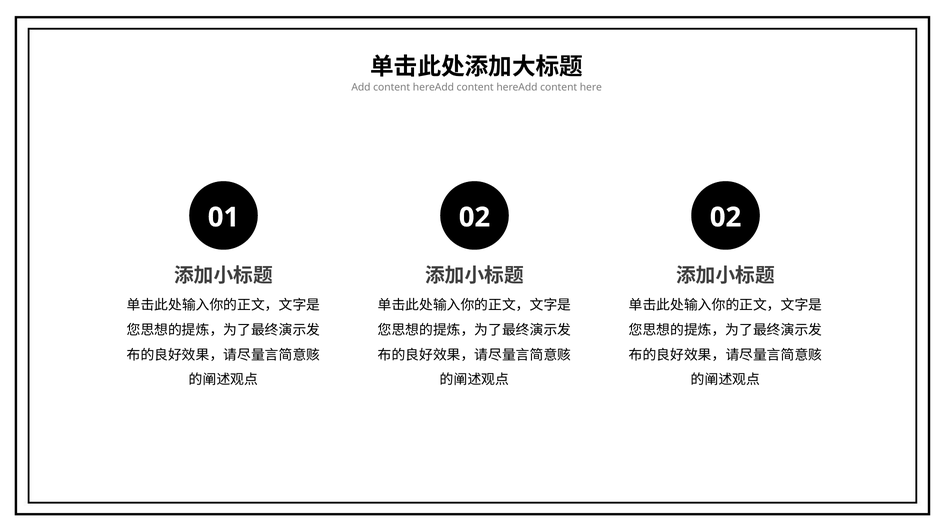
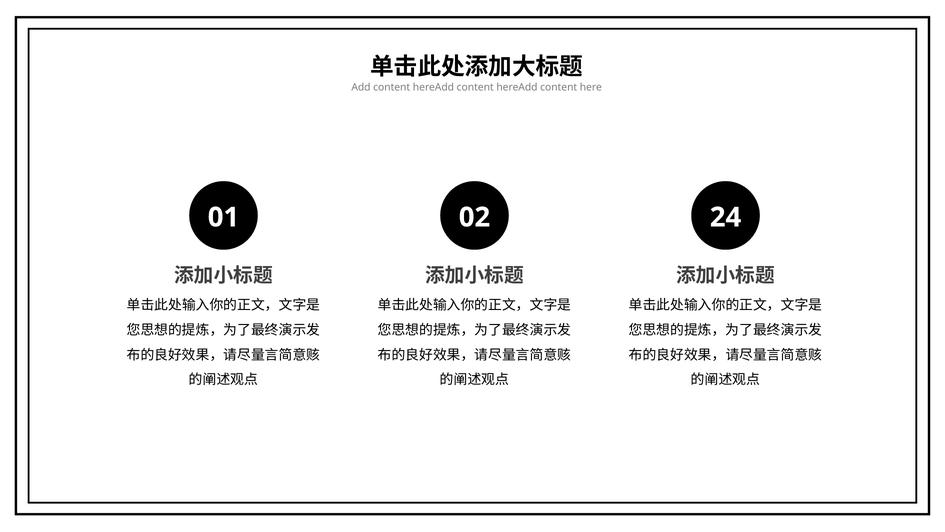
02 02: 02 -> 24
